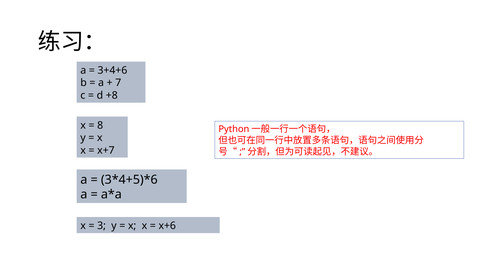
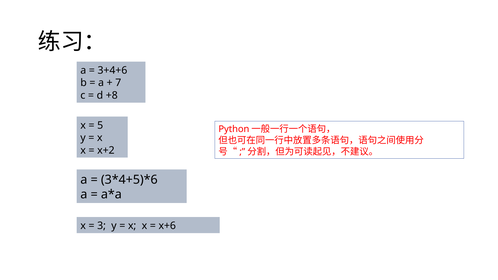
8: 8 -> 5
x+7: x+7 -> x+2
